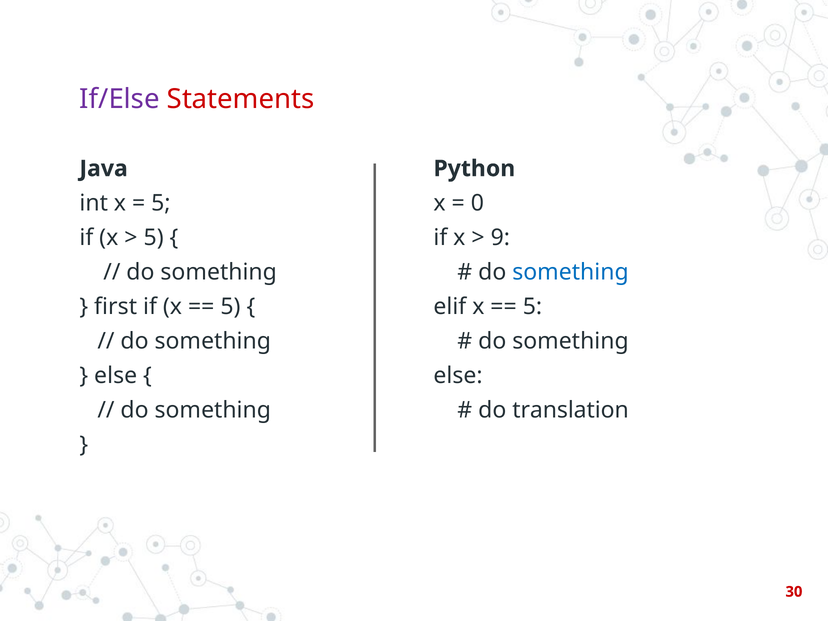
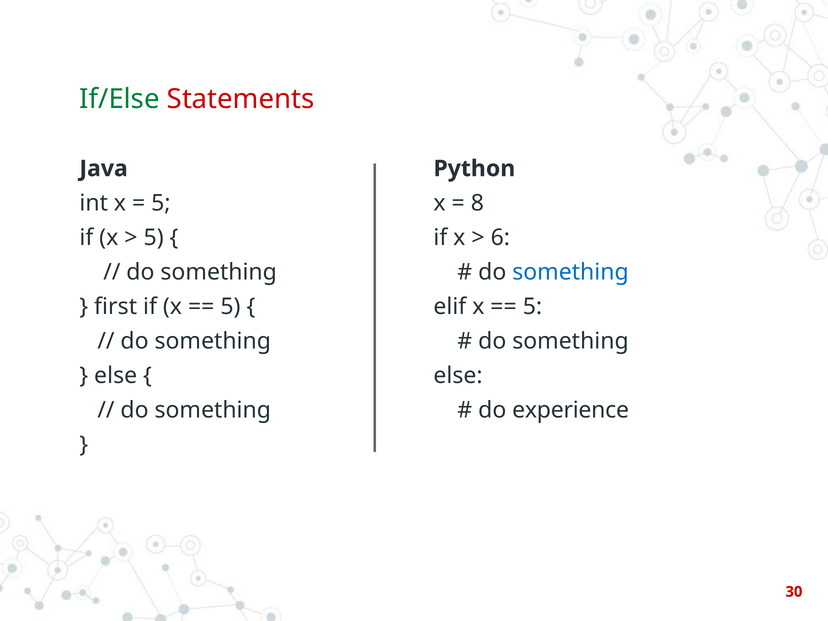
If/Else colour: purple -> green
0: 0 -> 8
9: 9 -> 6
translation: translation -> experience
